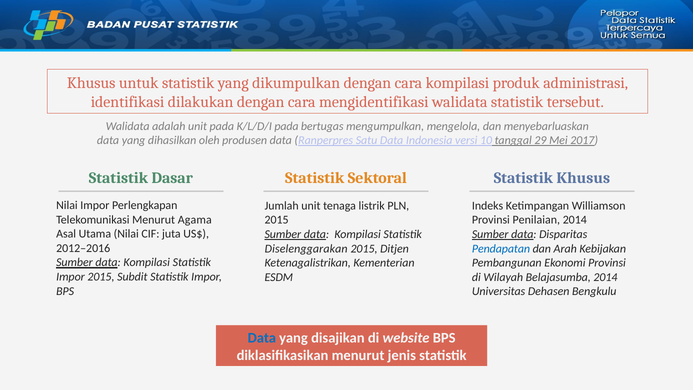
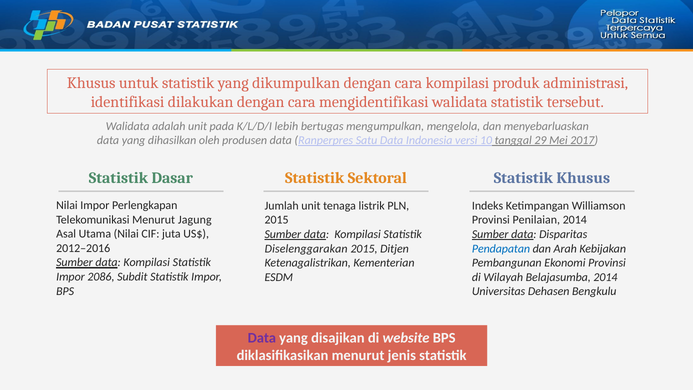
K/L/D/I pada: pada -> lebih
Agama: Agama -> Jagung
Impor 2015: 2015 -> 2086
Data at (262, 338) colour: blue -> purple
